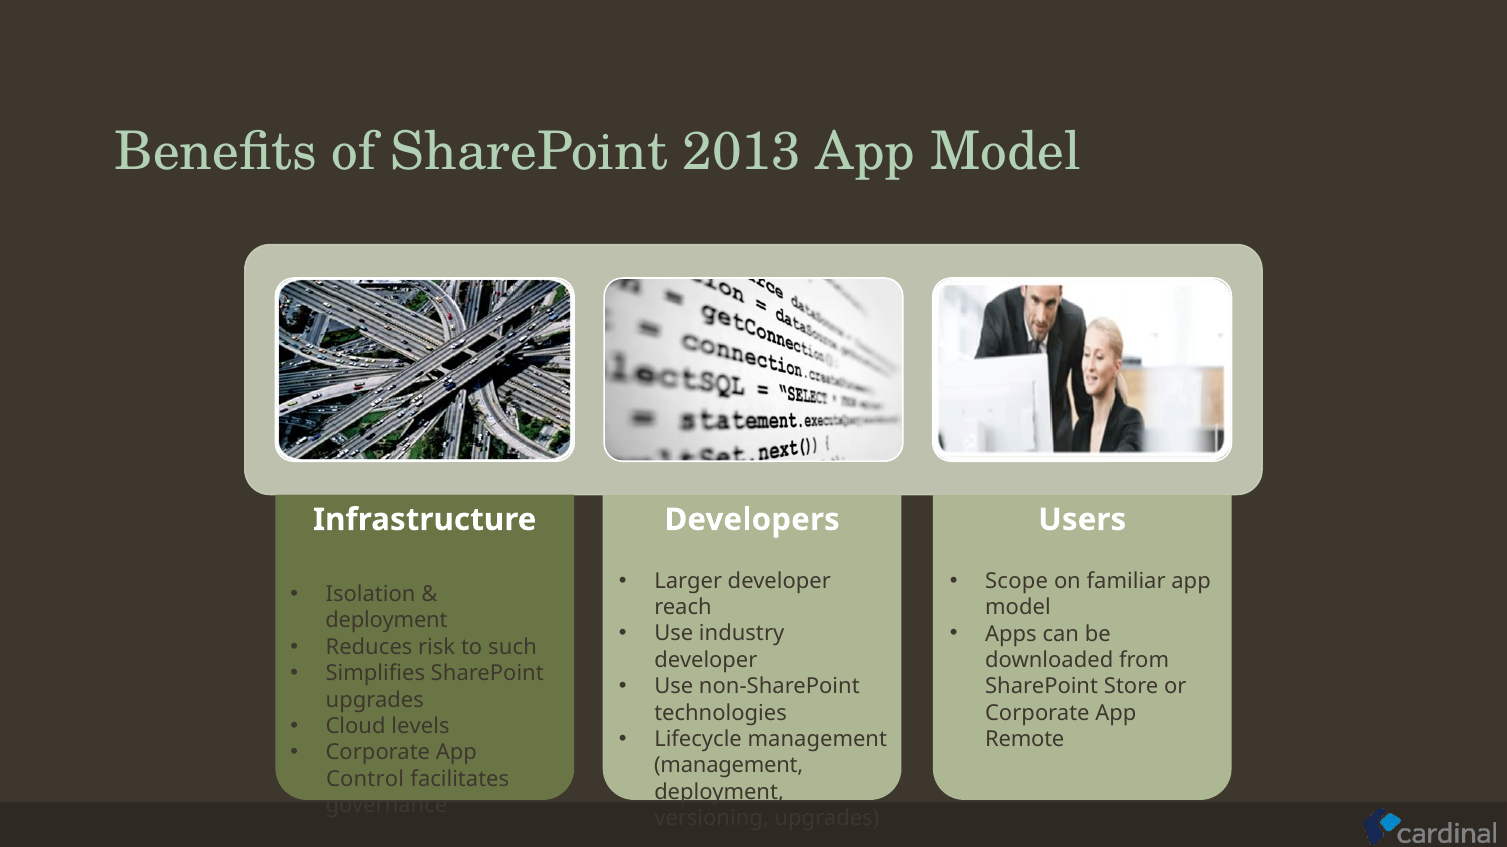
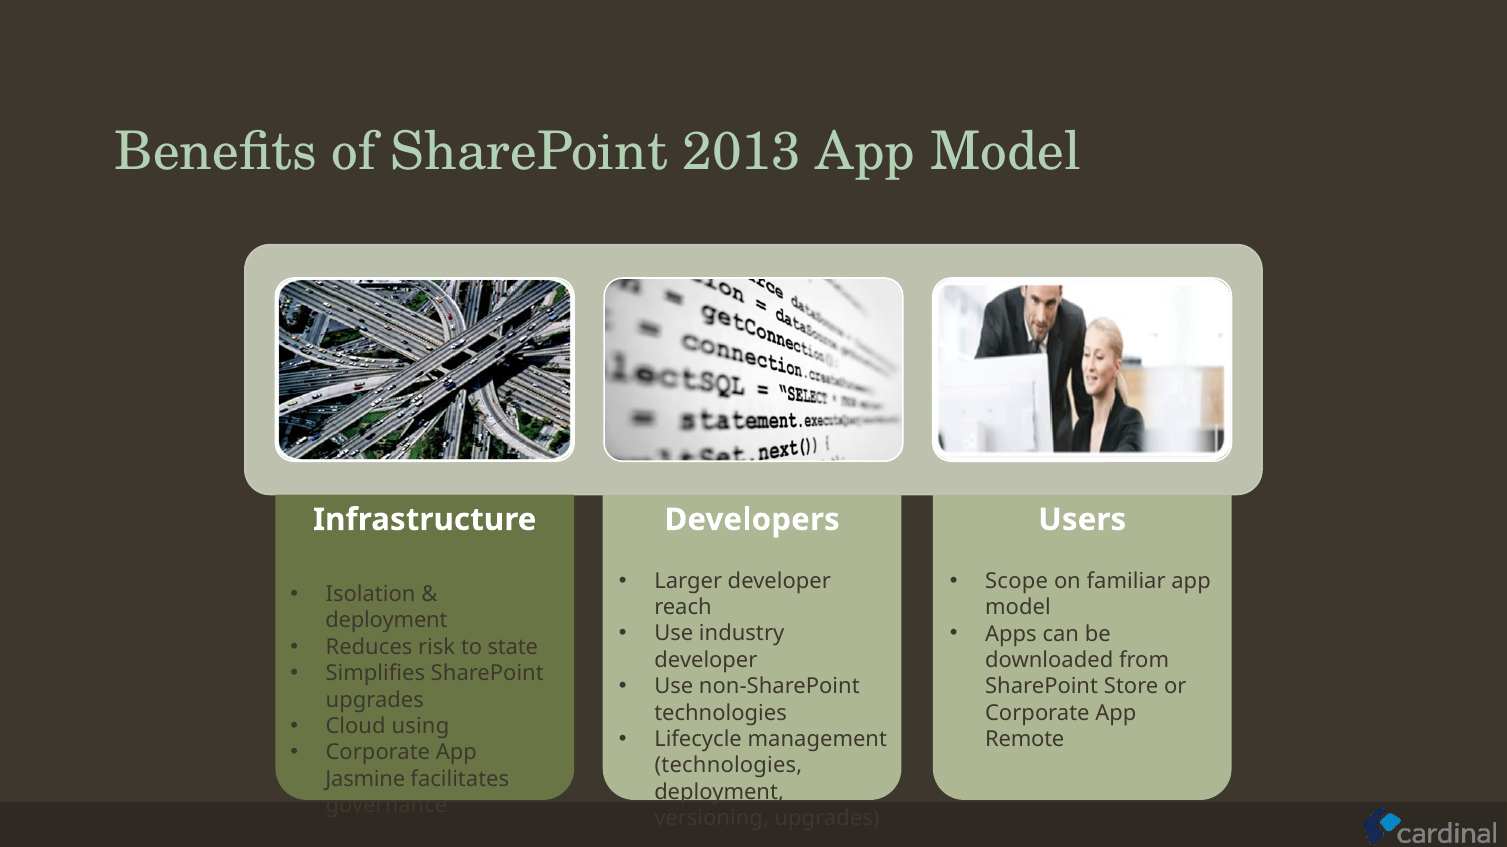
such: such -> state
levels: levels -> using
management at (729, 766): management -> technologies
Control: Control -> Jasmine
